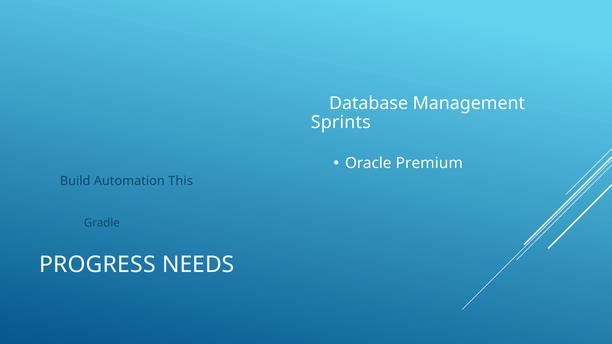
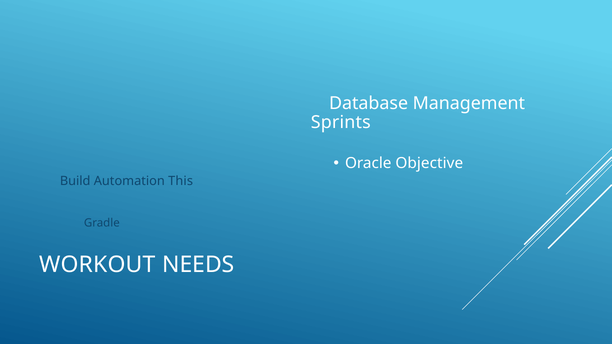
Premium: Premium -> Objective
PROGRESS: PROGRESS -> WORKOUT
